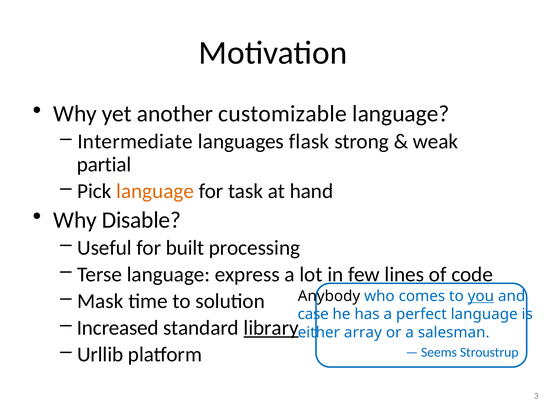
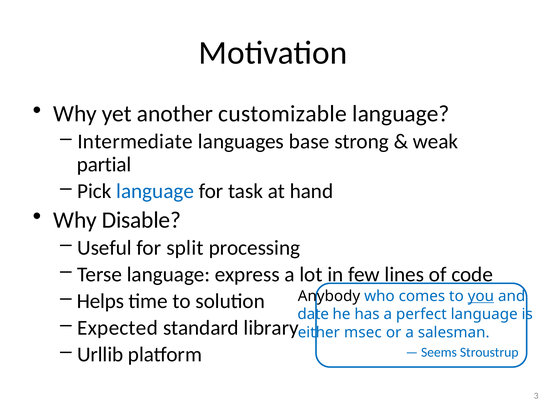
flask: flask -> base
language at (155, 191) colour: orange -> blue
built: built -> split
Mask: Mask -> Helps
case: case -> date
Increased: Increased -> Expected
library underline: present -> none
array: array -> msec
